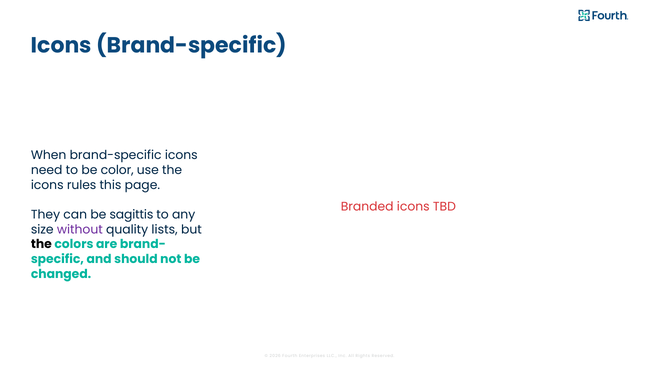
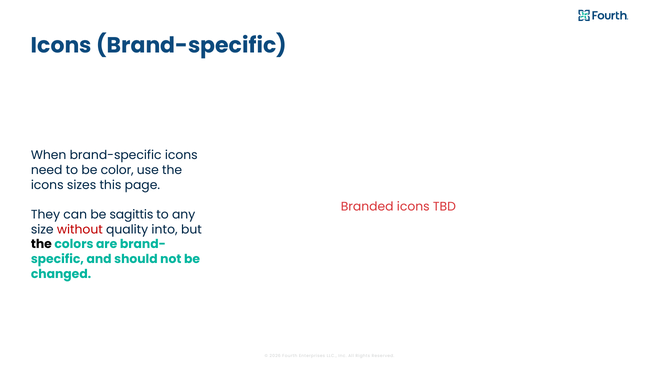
rules: rules -> sizes
without colour: purple -> red
lists: lists -> into
